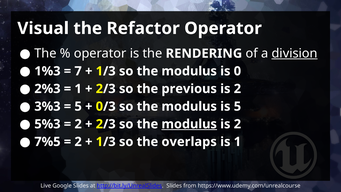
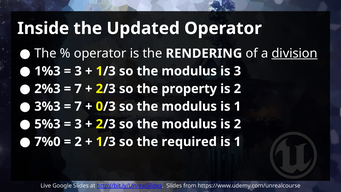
Visual: Visual -> Inside
Refactor: Refactor -> Updated
7 at (78, 71): 7 -> 3
is 0: 0 -> 3
1 at (78, 89): 1 -> 7
previous: previous -> property
5 at (78, 106): 5 -> 7
modulus is 5: 5 -> 1
2 at (78, 124): 2 -> 3
modulus at (189, 124) underline: present -> none
7%5: 7%5 -> 7%0
overlaps: overlaps -> required
